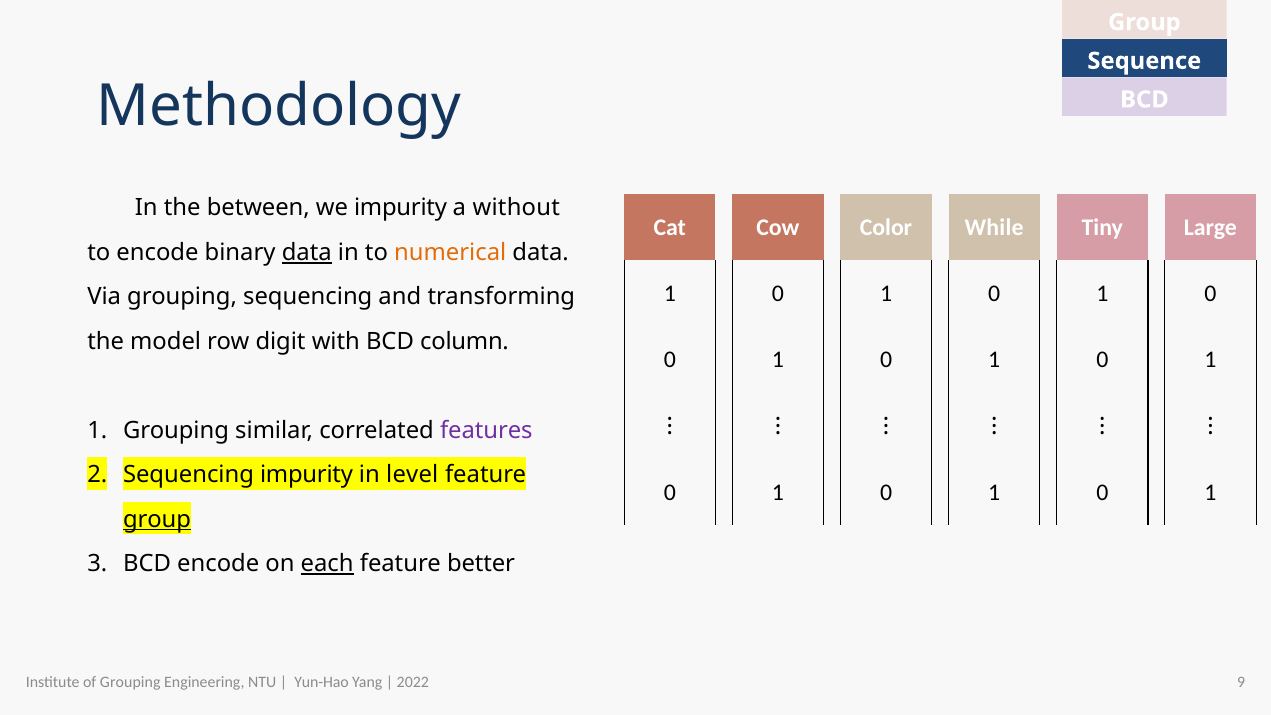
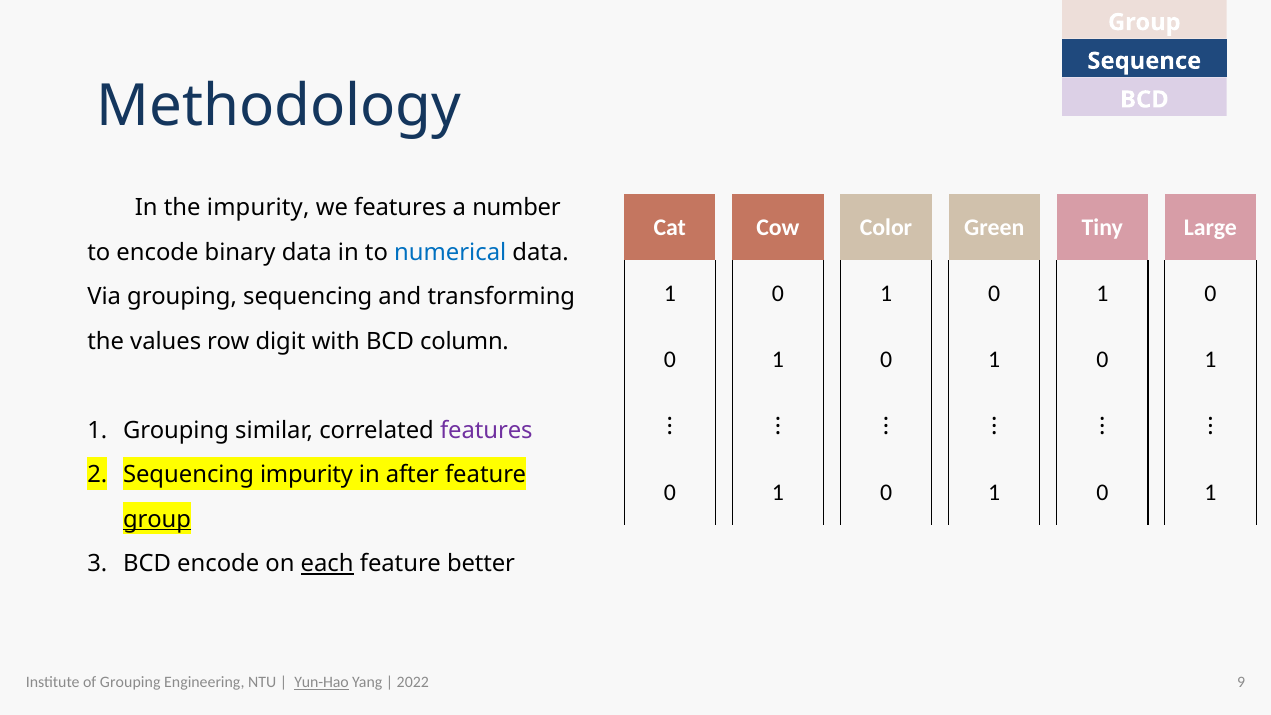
the between: between -> impurity
we impurity: impurity -> features
without: without -> number
While: While -> Green
data at (307, 253) underline: present -> none
numerical colour: orange -> blue
model: model -> values
level: level -> after
Yun-Hao underline: none -> present
